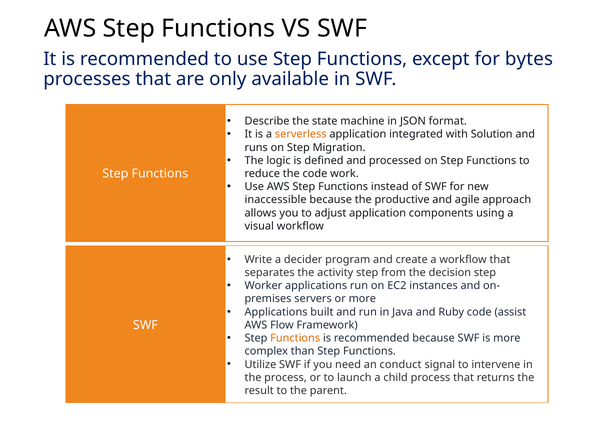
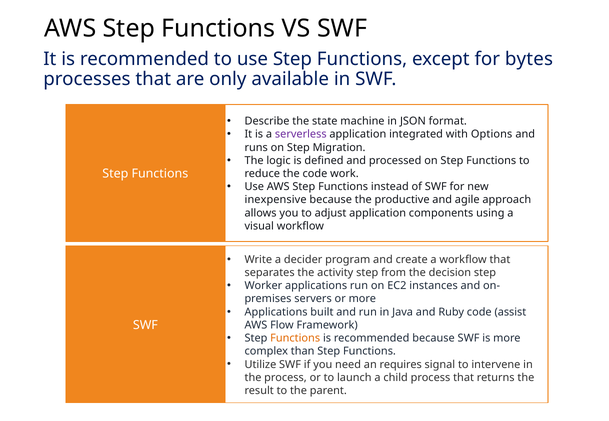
serverless colour: orange -> purple
Solution: Solution -> Options
inaccessible: inaccessible -> inexpensive
conduct: conduct -> requires
